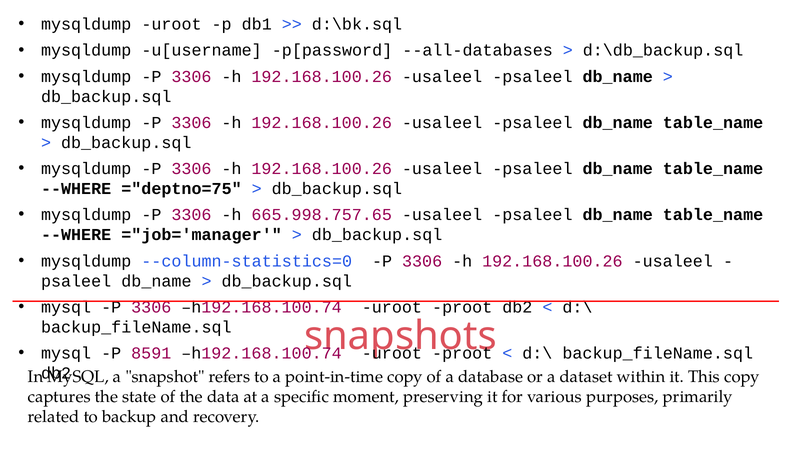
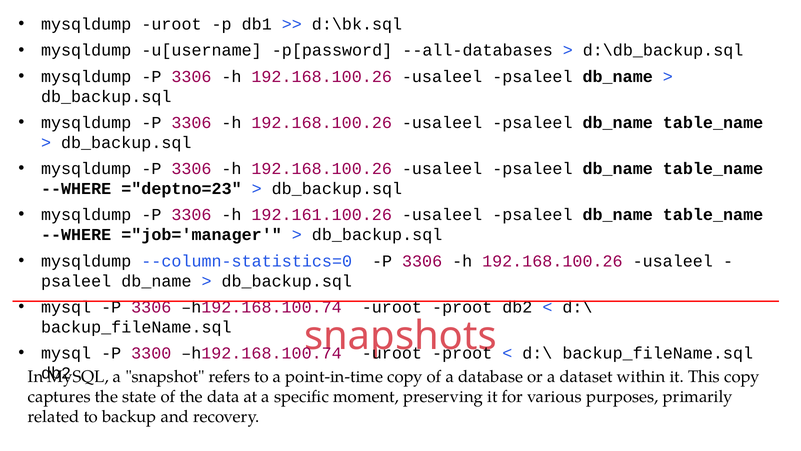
="deptno=75: ="deptno=75 -> ="deptno=23
665.998.757.65: 665.998.757.65 -> 192.161.100.26
8591: 8591 -> 3300
